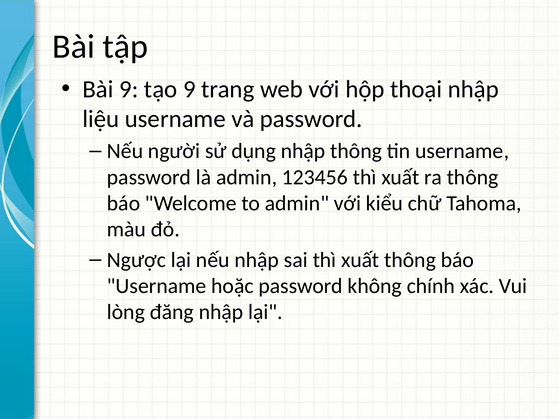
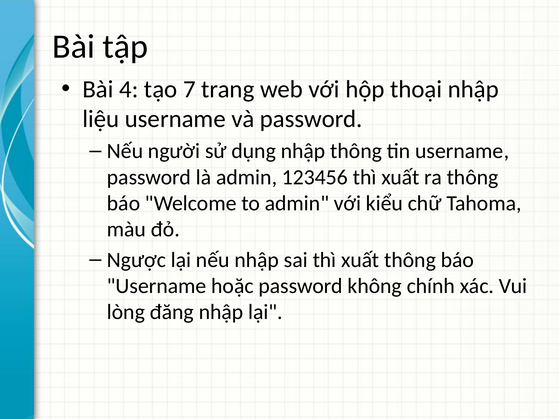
Bài 9: 9 -> 4
tạo 9: 9 -> 7
